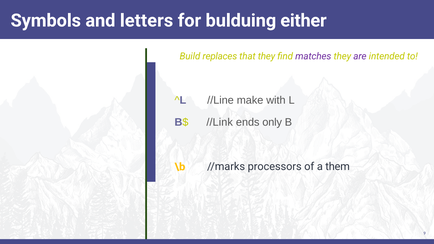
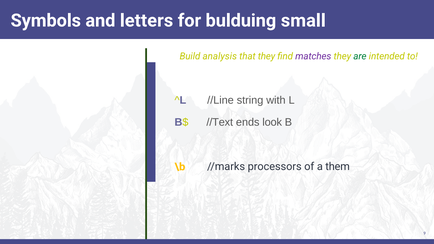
either: either -> small
replaces: replaces -> analysis
are colour: purple -> green
make: make -> string
//Link: //Link -> //Text
only: only -> look
